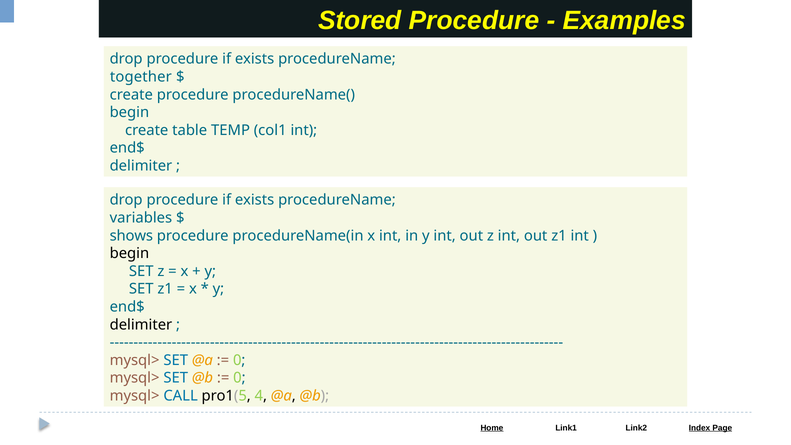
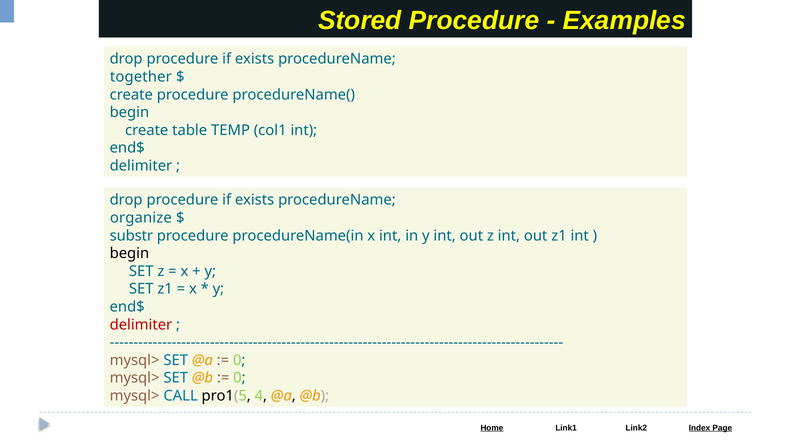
variables: variables -> organize
shows: shows -> substr
delimiter at (141, 325) colour: black -> red
